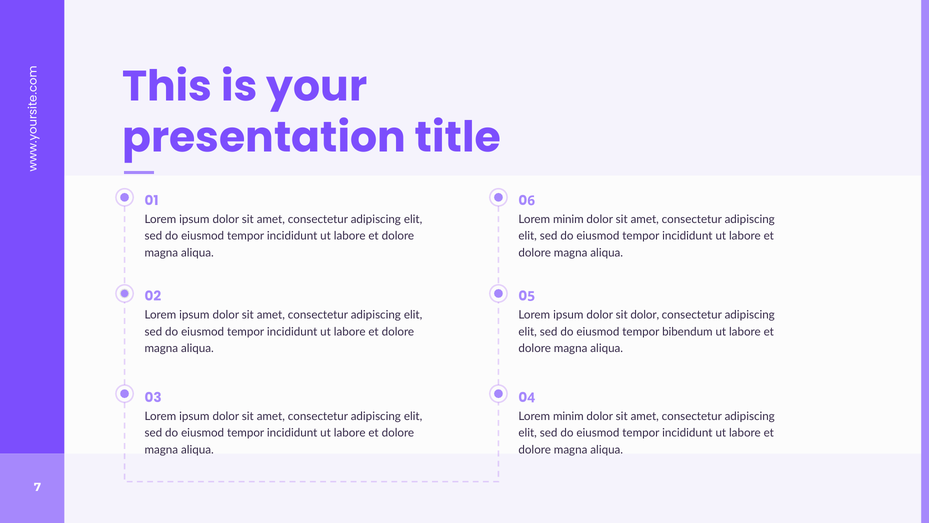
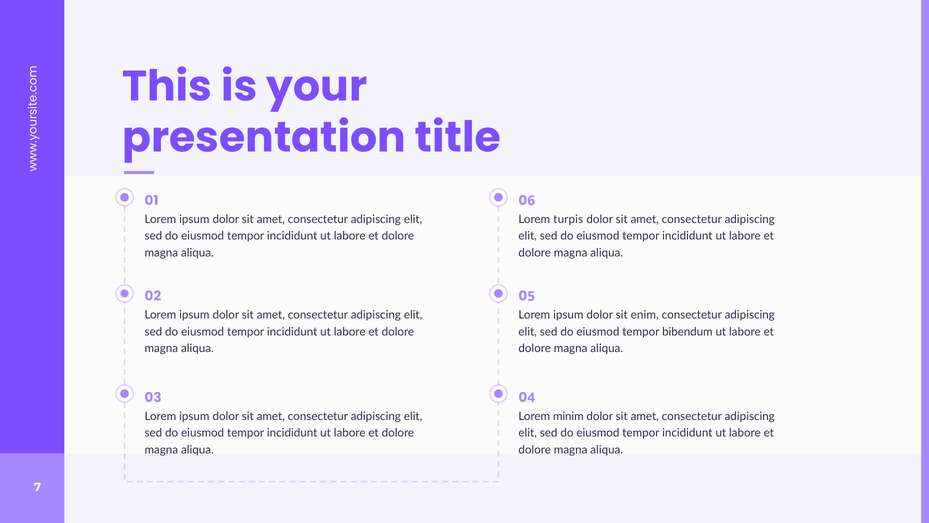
minim at (568, 219): minim -> turpis
sit dolor: dolor -> enim
